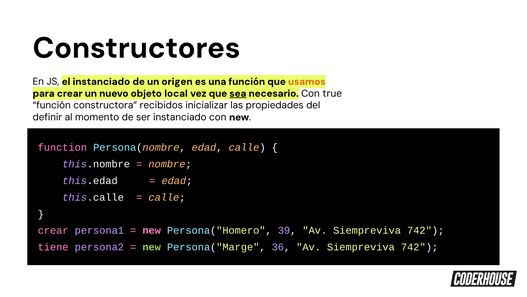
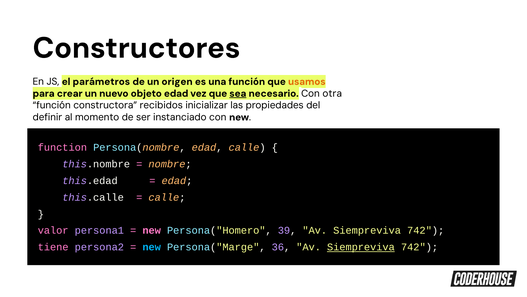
el instanciado: instanciado -> parámetros
objeto local: local -> edad
true: true -> otra
crear at (53, 230): crear -> valor
new at (152, 247) colour: light green -> light blue
Siempreviva at (361, 247) underline: none -> present
